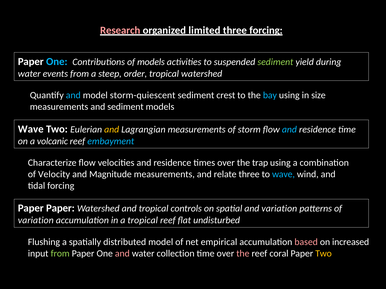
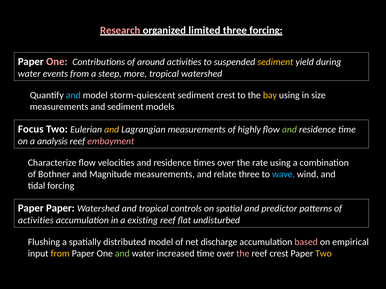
One at (57, 62) colour: light blue -> pink
of models: models -> around
sediment at (275, 62) colour: light green -> yellow
order: order -> more
bay colour: light blue -> yellow
Wave at (31, 129): Wave -> Focus
storm: storm -> highly
and at (289, 130) colour: light blue -> light green
volcanic: volcanic -> analysis
embayment colour: light blue -> pink
trap: trap -> rate
Velocity: Velocity -> Bothner
and variation: variation -> predictor
variation at (36, 221): variation -> activities
a tropical: tropical -> existing
empirical: empirical -> discharge
increased: increased -> empirical
from at (60, 254) colour: light green -> yellow
and at (122, 254) colour: pink -> light green
collection: collection -> increased
reef coral: coral -> crest
